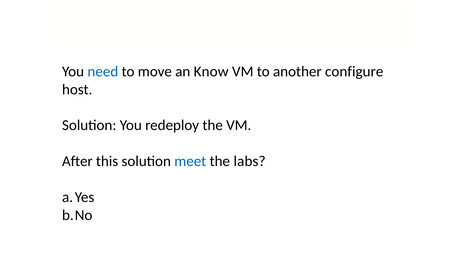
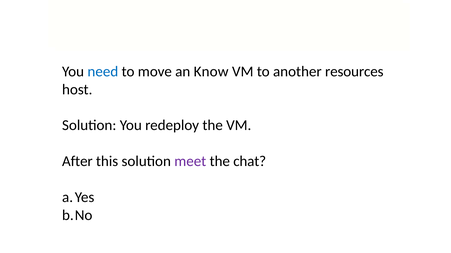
configure: configure -> resources
meet colour: blue -> purple
labs: labs -> chat
